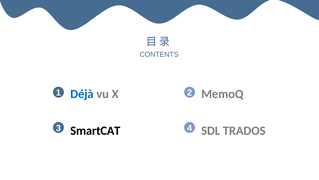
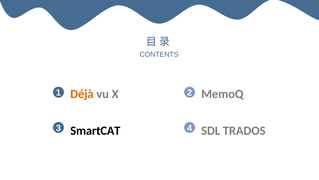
Déjà colour: blue -> orange
